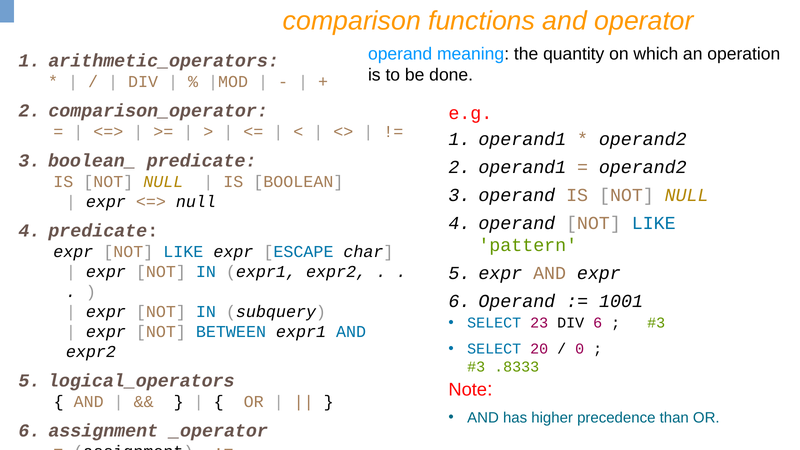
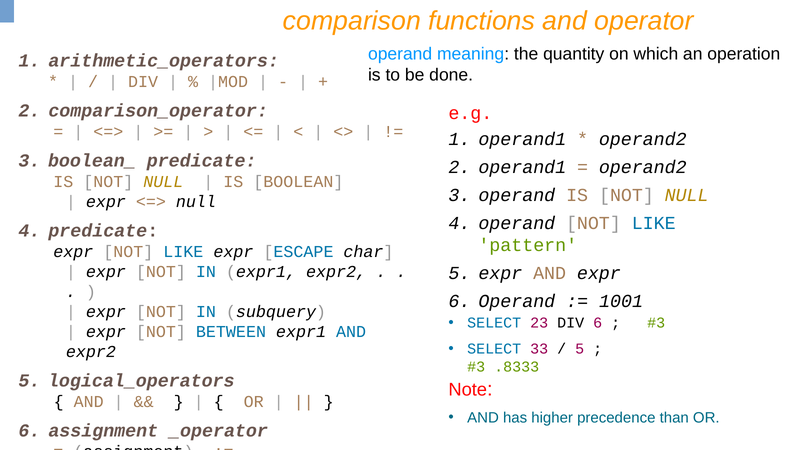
20: 20 -> 33
0 at (580, 349): 0 -> 5
